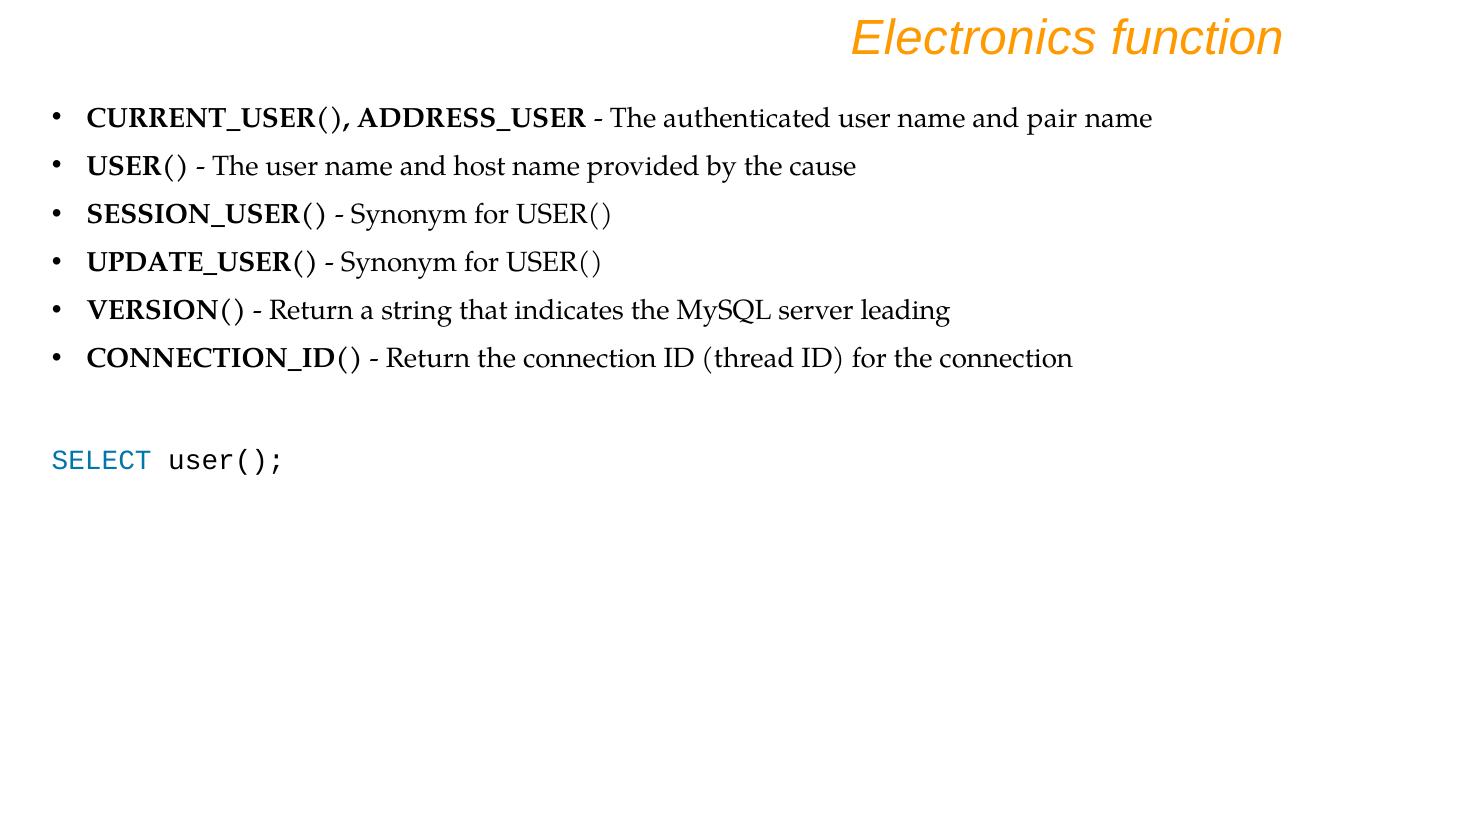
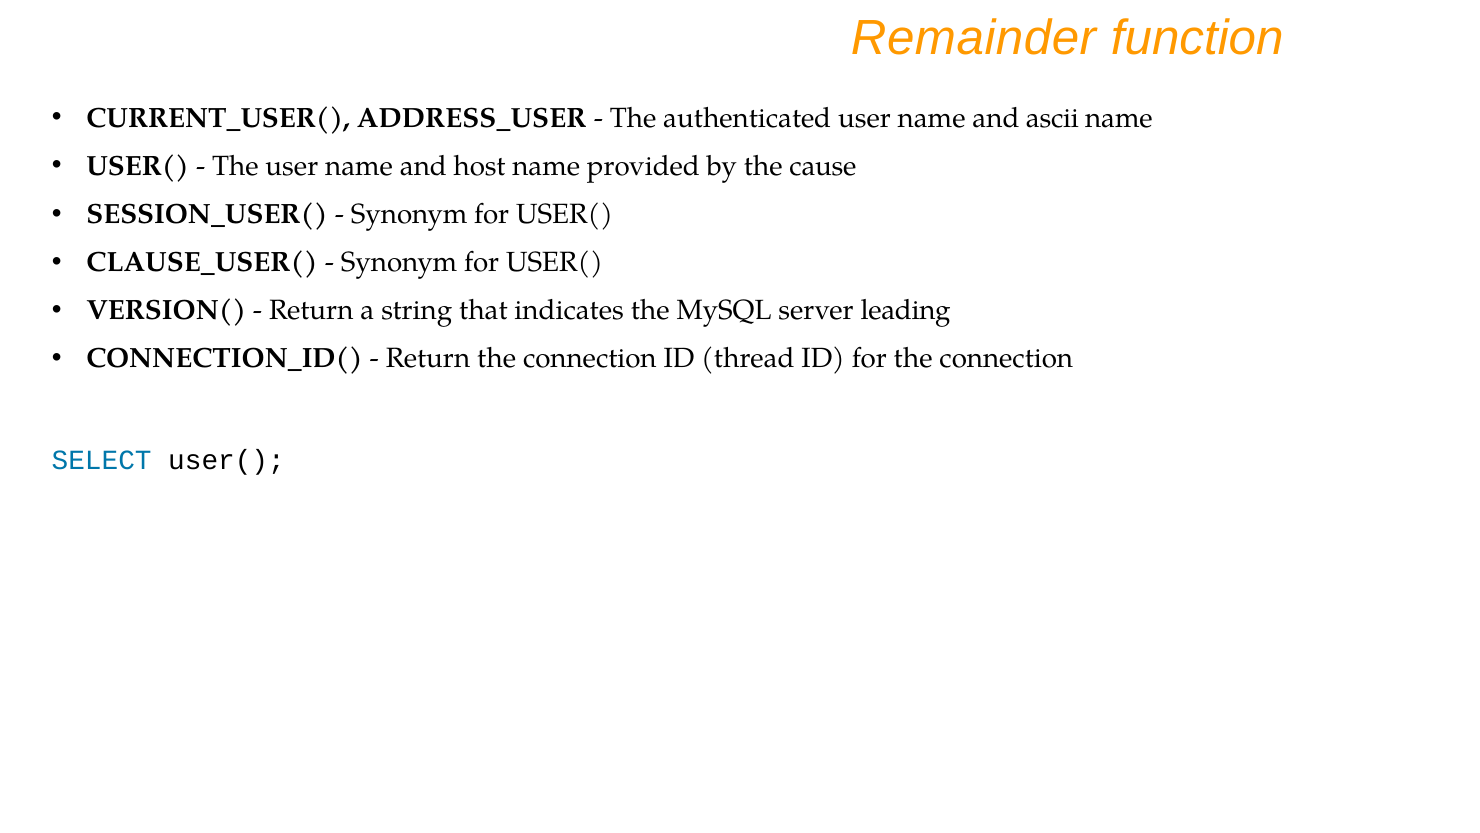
Electronics: Electronics -> Remainder
pair: pair -> ascii
UPDATE_USER(: UPDATE_USER( -> CLAUSE_USER(
